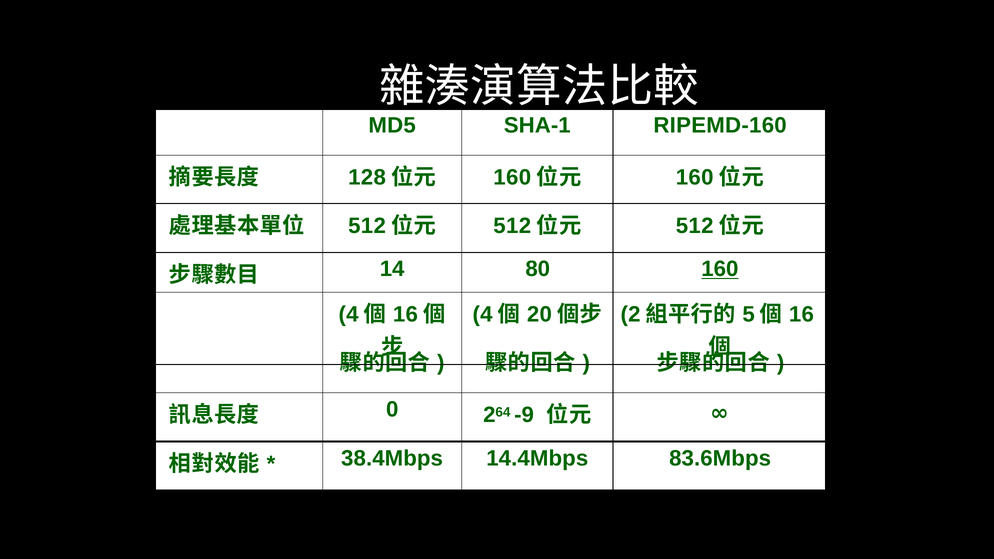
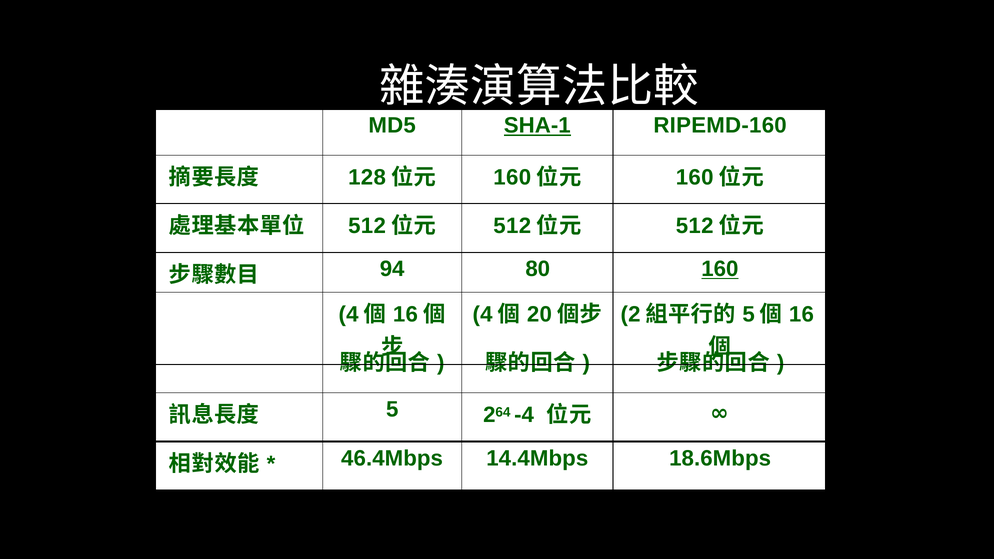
SHA-1 underline: none -> present
14: 14 -> 94
0: 0 -> 5
-9: -9 -> -4
38.4Mbps: 38.4Mbps -> 46.4Mbps
83.6Mbps: 83.6Mbps -> 18.6Mbps
